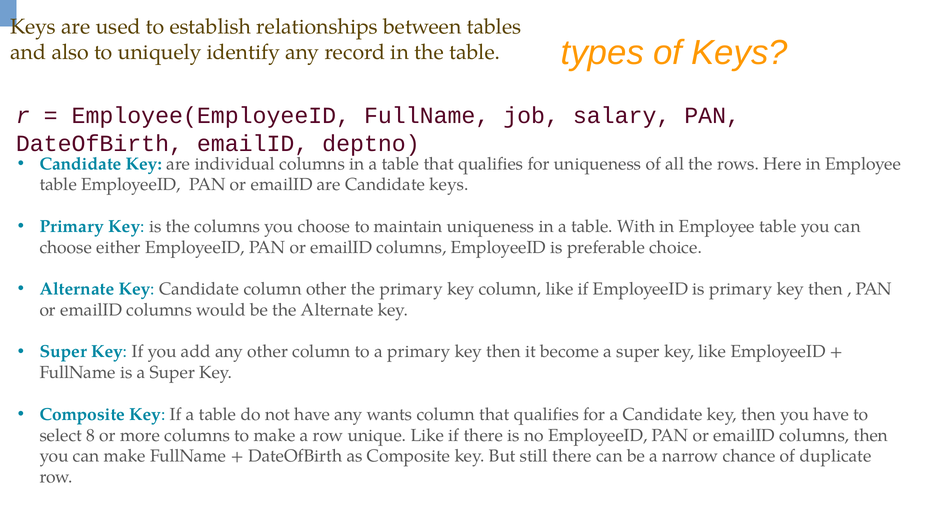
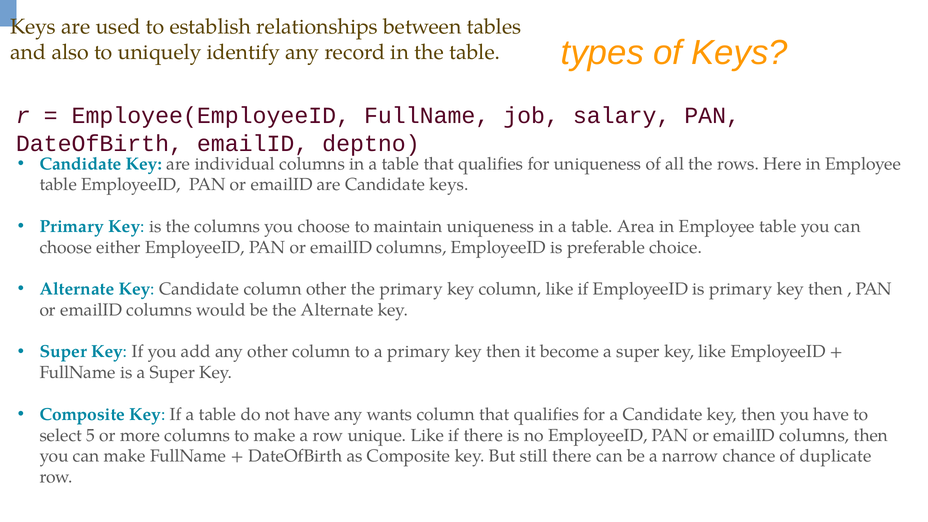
With: With -> Area
8: 8 -> 5
